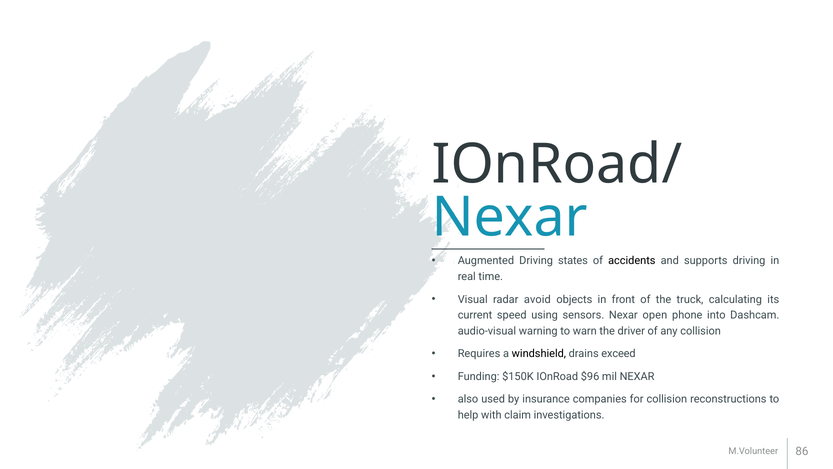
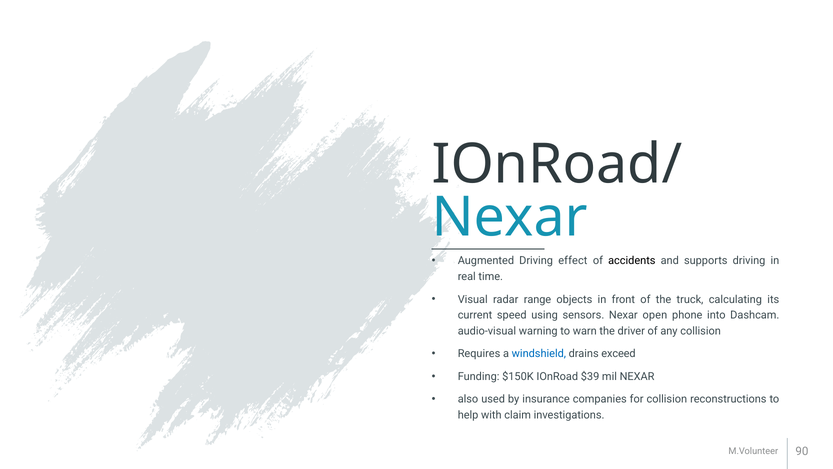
states: states -> effect
avoid: avoid -> range
windshield colour: black -> blue
$96: $96 -> $39
86: 86 -> 90
